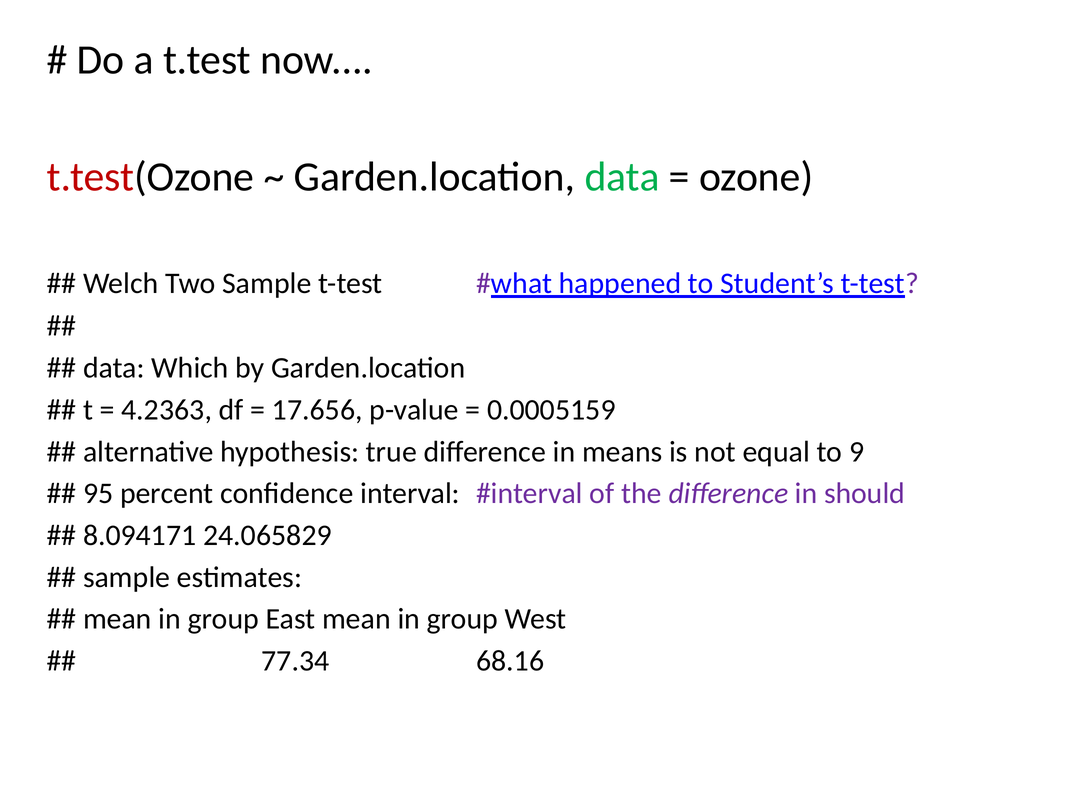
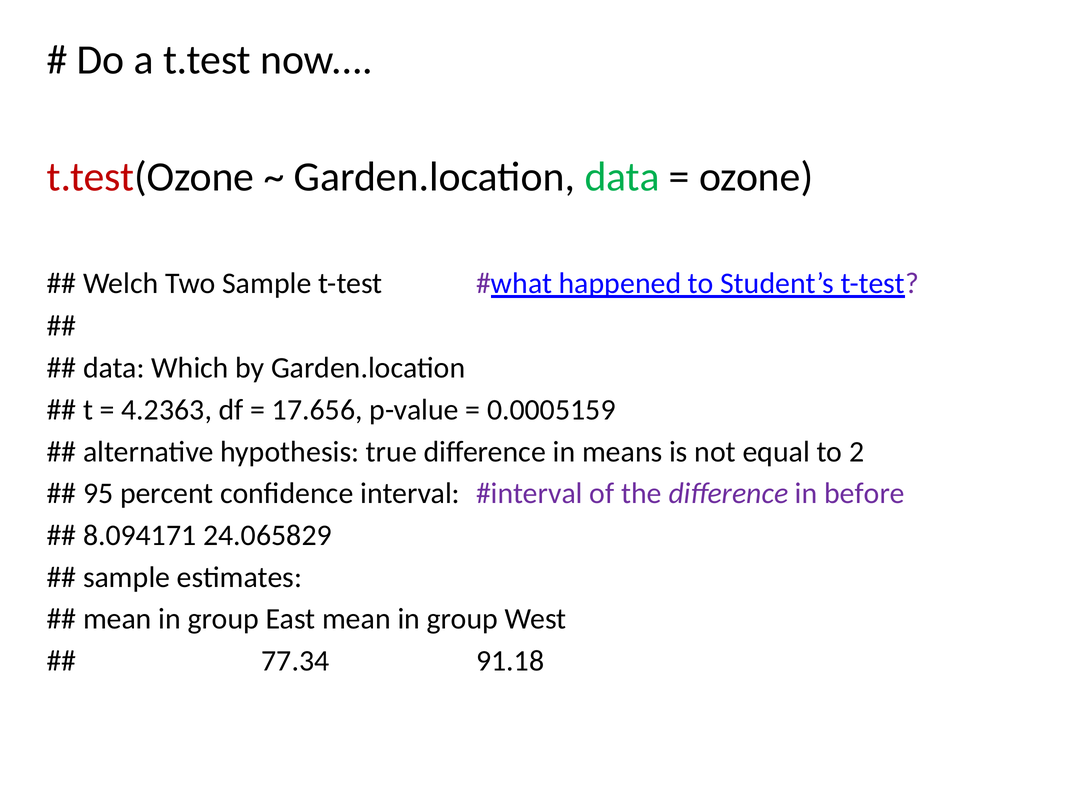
9: 9 -> 2
should: should -> before
68.16: 68.16 -> 91.18
